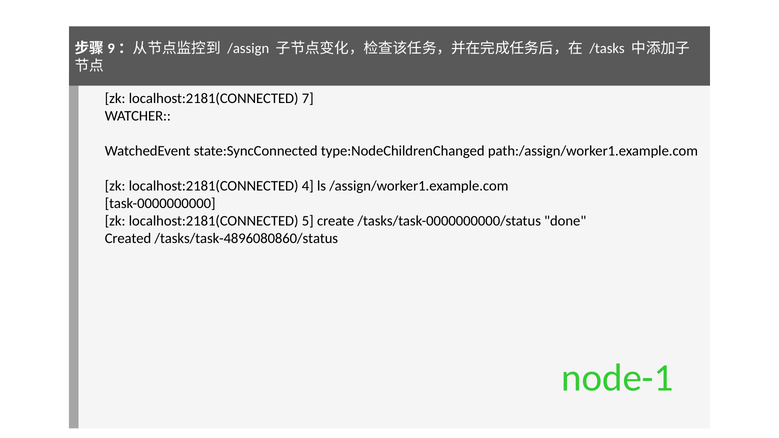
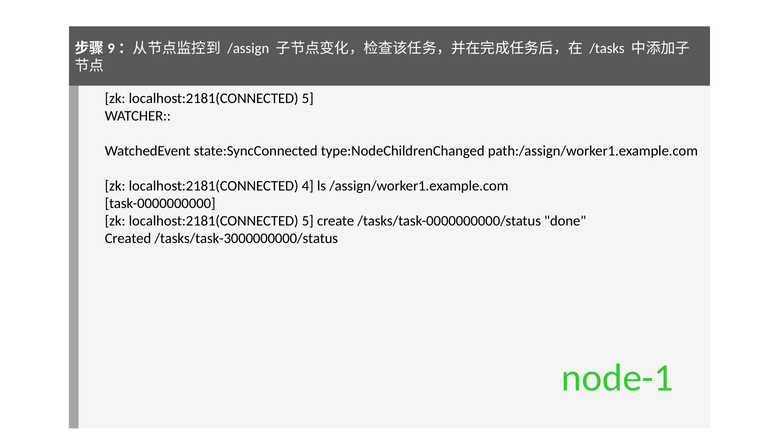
7 at (308, 98): 7 -> 5
/tasks/task-4896080860/status: /tasks/task-4896080860/status -> /tasks/task-3000000000/status
